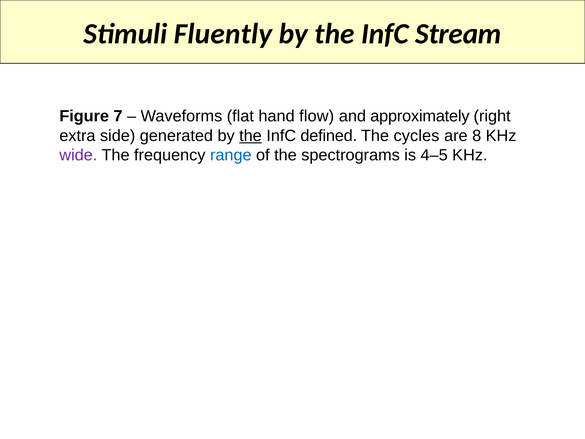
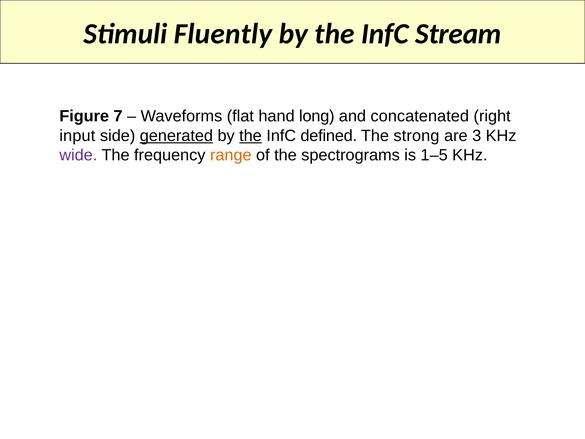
flow: flow -> long
approximately: approximately -> concatenated
extra: extra -> input
generated underline: none -> present
cycles: cycles -> strong
8: 8 -> 3
range colour: blue -> orange
4–5: 4–5 -> 1–5
